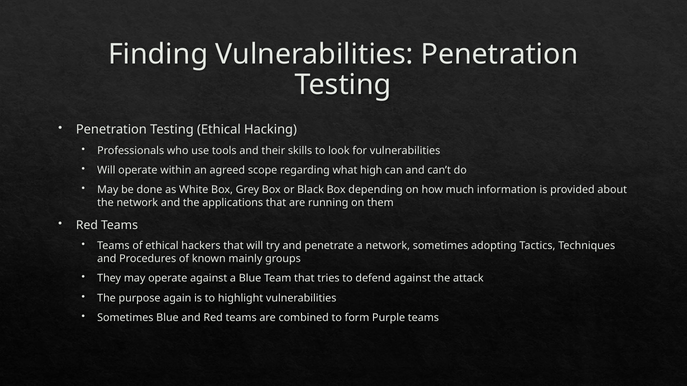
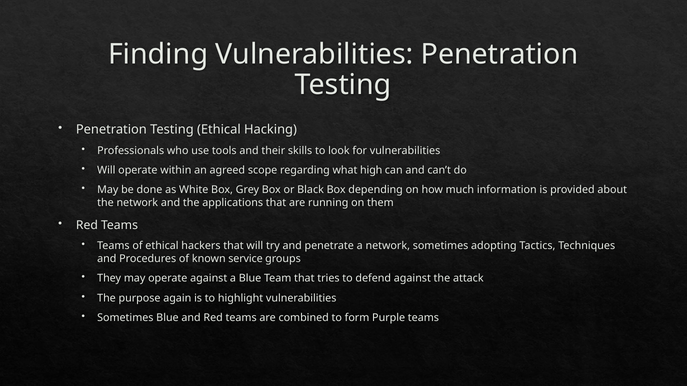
mainly: mainly -> service
